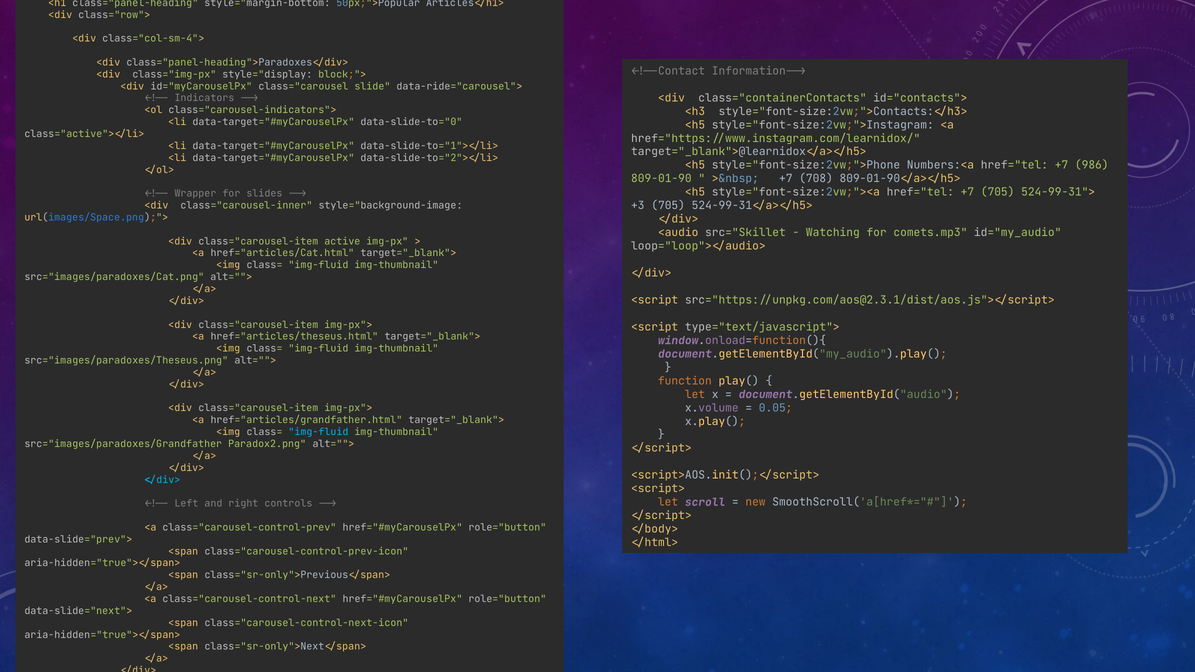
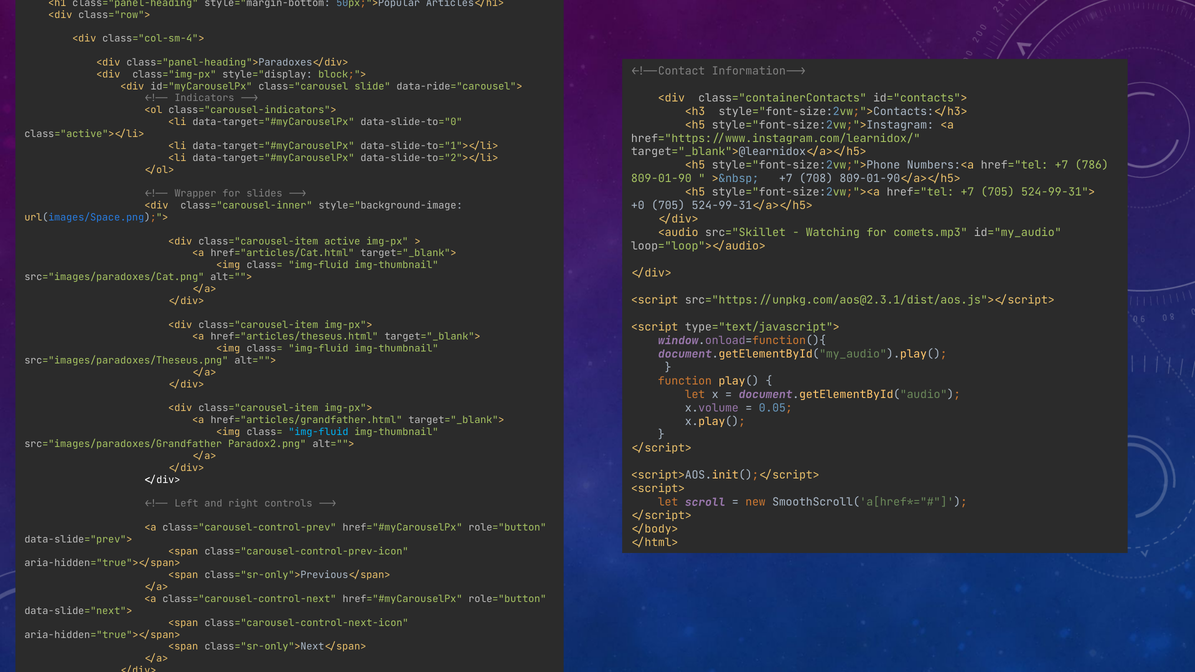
986: 986 -> 786
+3: +3 -> +0
</div> at (162, 480) colour: light blue -> white
